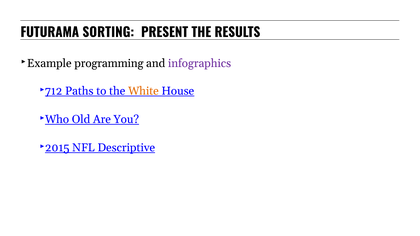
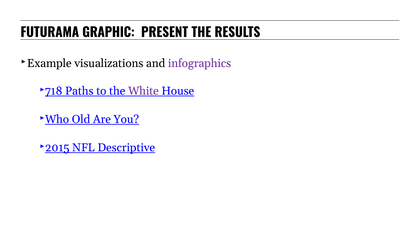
SORTING: SORTING -> GRAPHIC
programming: programming -> visualizations
712: 712 -> 718
White colour: orange -> purple
